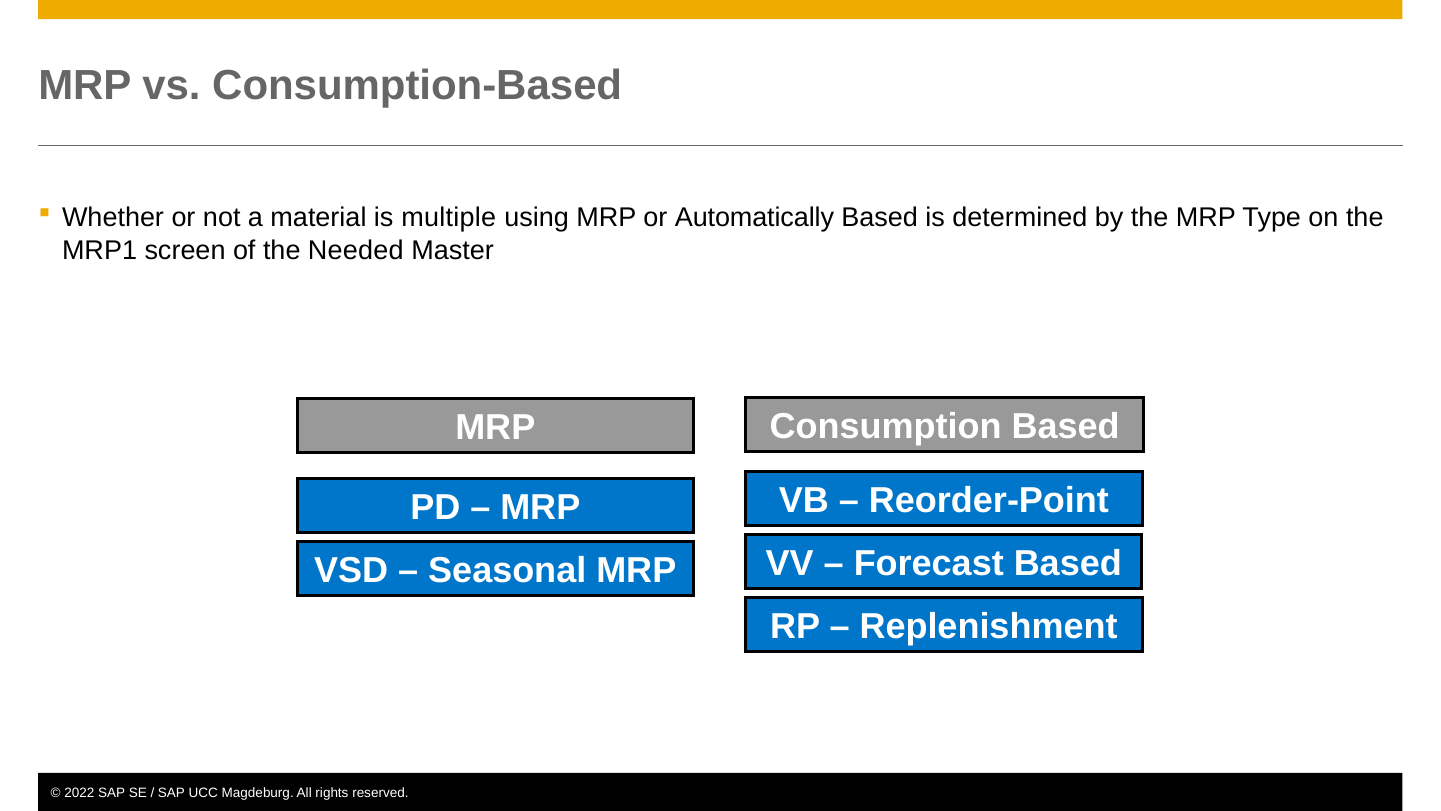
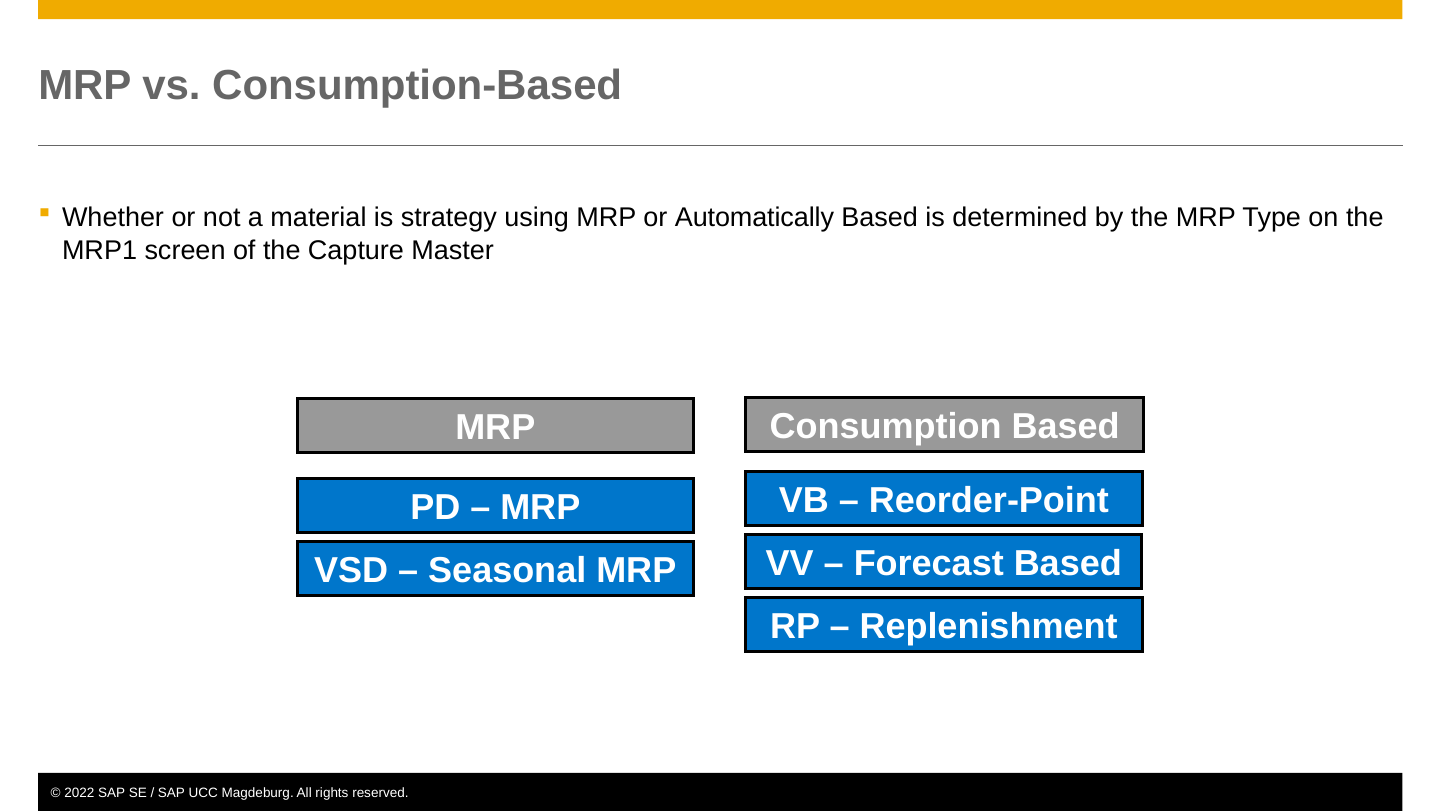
multiple: multiple -> strategy
Needed: Needed -> Capture
